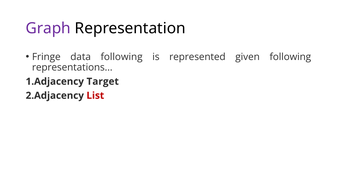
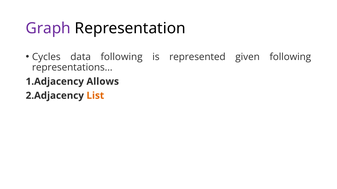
Fringe: Fringe -> Cycles
Target: Target -> Allows
List colour: red -> orange
